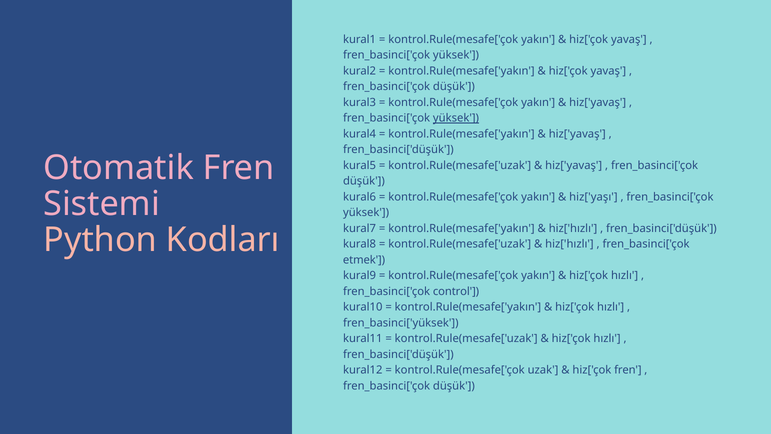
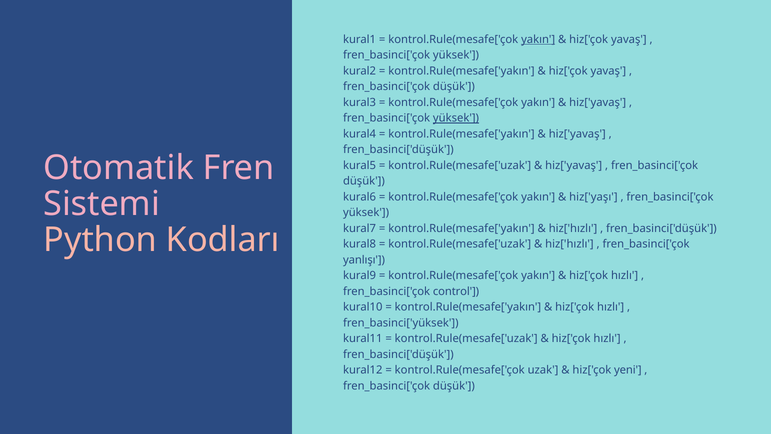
yakın at (538, 39) underline: none -> present
etmek: etmek -> yanlışı
hiz['çok fren: fren -> yeni
